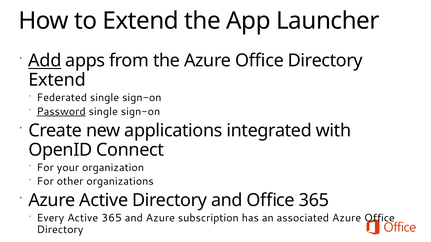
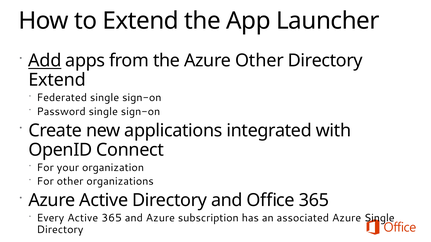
the Azure Office: Office -> Other
Password underline: present -> none
associated Azure Office: Office -> Single
